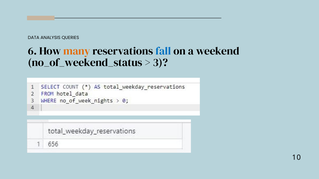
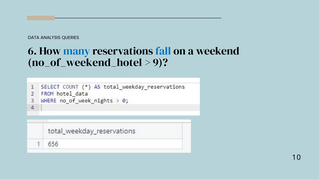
many colour: orange -> blue
no_of_weekend_status: no_of_weekend_status -> no_of_weekend_hotel
3: 3 -> 9
